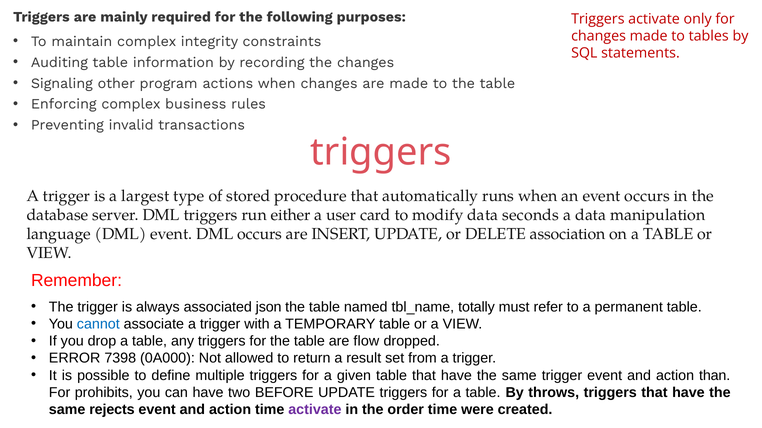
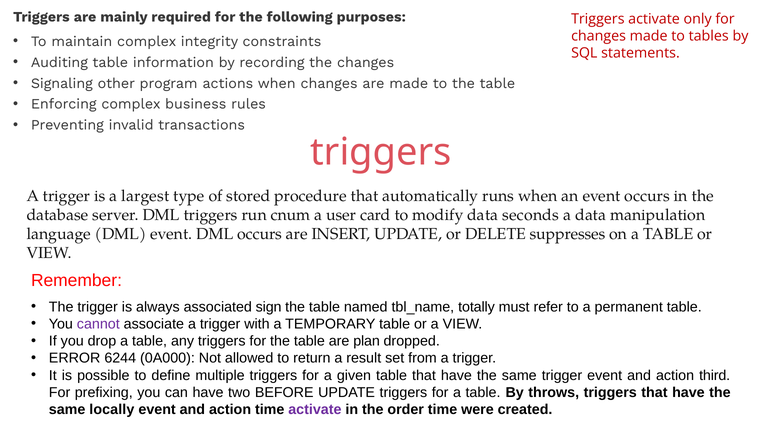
either: either -> cnum
association: association -> suppresses
json: json -> sign
cannot colour: blue -> purple
flow: flow -> plan
7398: 7398 -> 6244
than: than -> third
prohibits: prohibits -> prefixing
rejects: rejects -> locally
